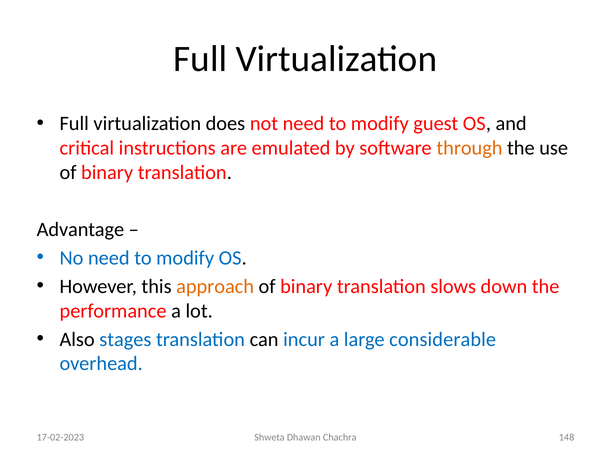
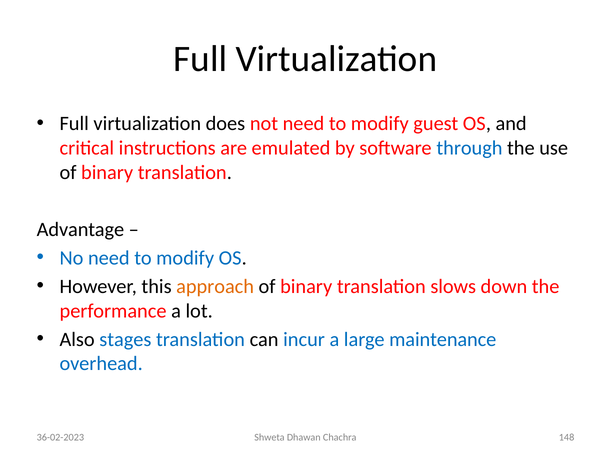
through colour: orange -> blue
considerable: considerable -> maintenance
17-02-2023: 17-02-2023 -> 36-02-2023
